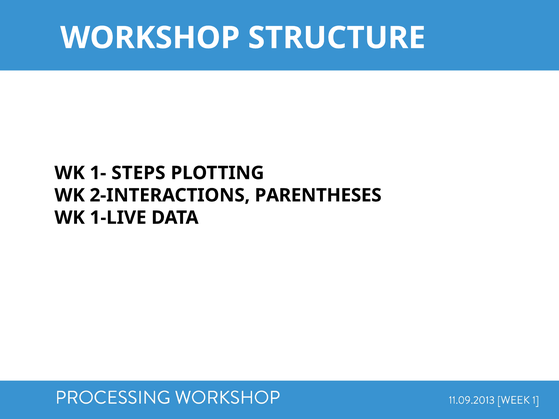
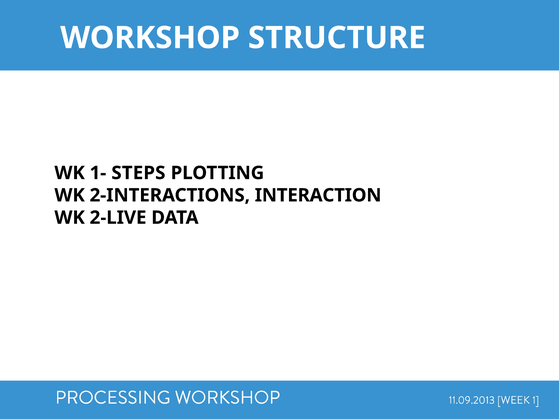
PARENTHESES: PARENTHESES -> INTERACTION
1-LIVE: 1-LIVE -> 2-LIVE
